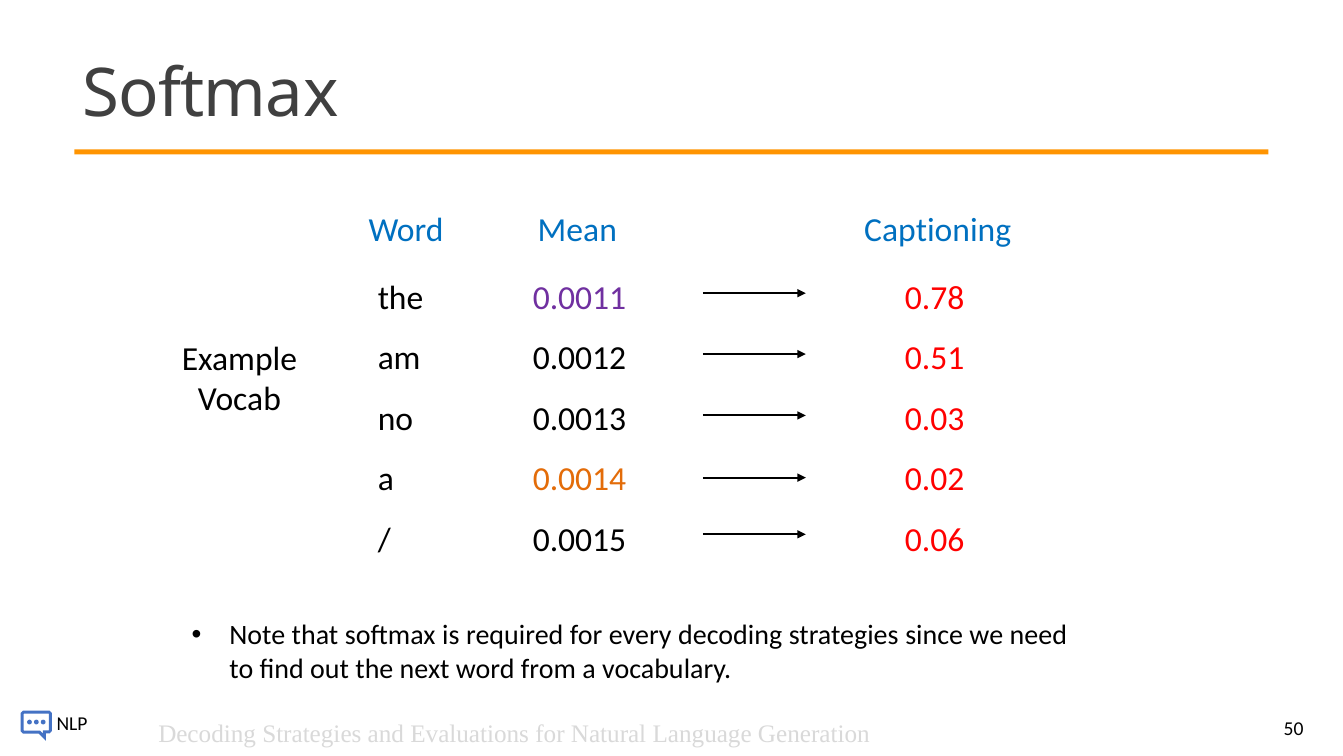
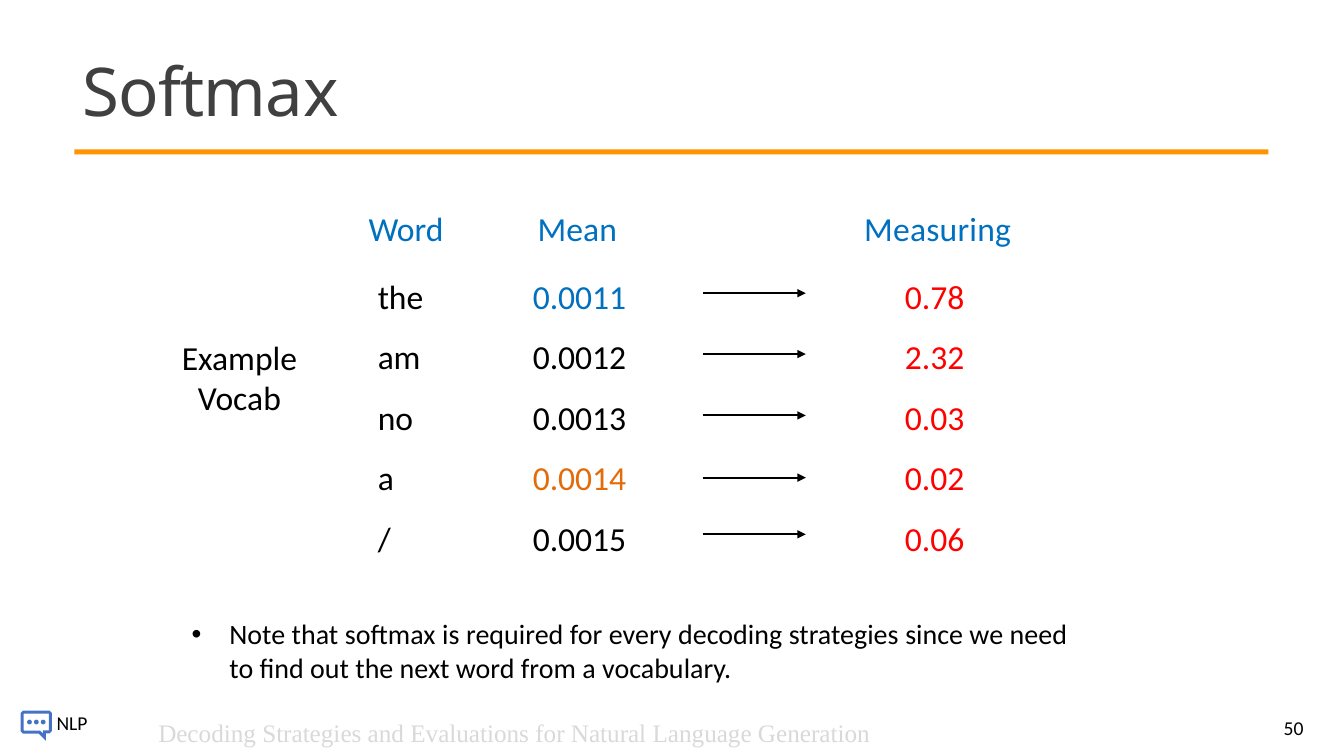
Captioning: Captioning -> Measuring
0.0011 colour: purple -> blue
0.51: 0.51 -> 2.32
